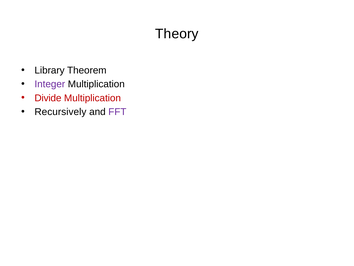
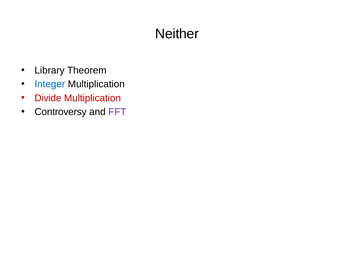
Theory: Theory -> Neither
Integer colour: purple -> blue
Recursively: Recursively -> Controversy
